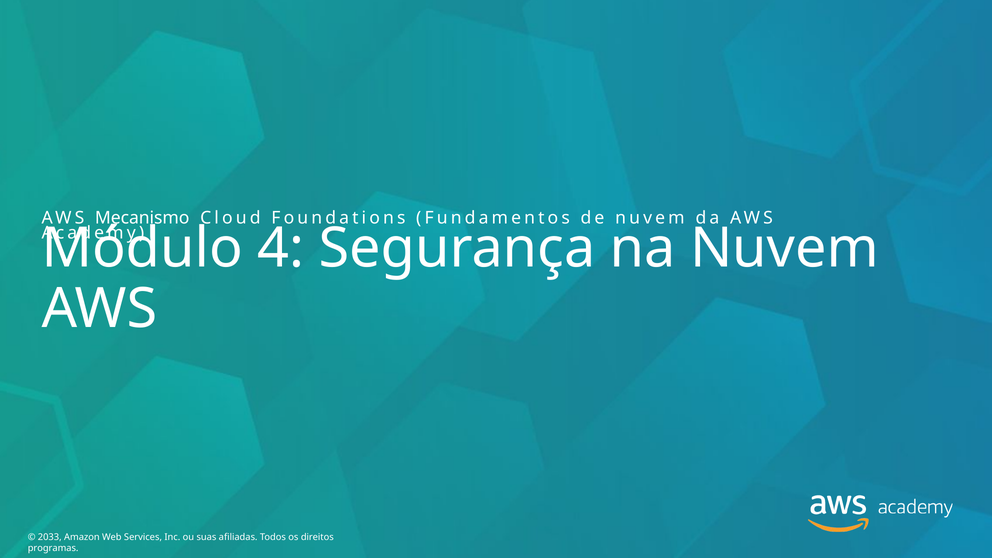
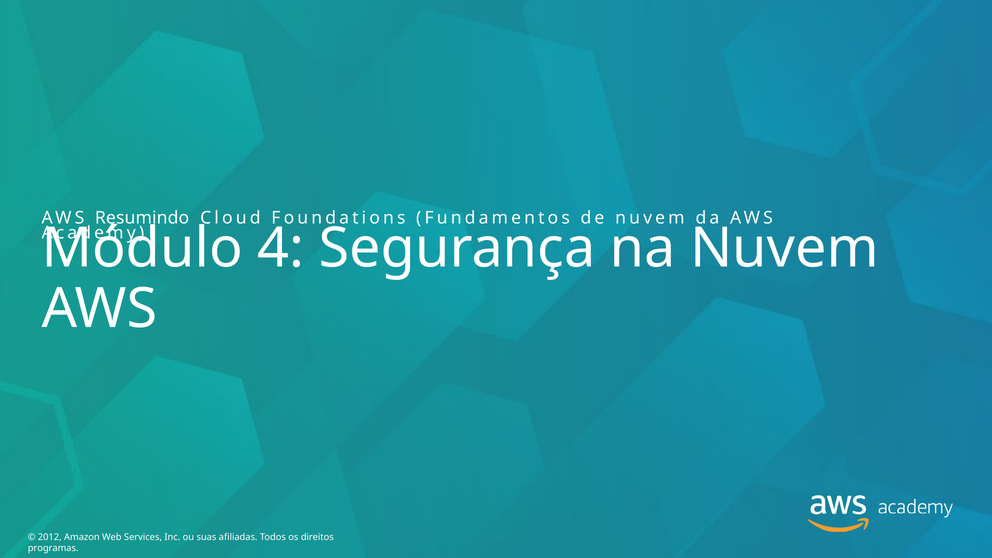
Mecanismo: Mecanismo -> Resumindo
2033: 2033 -> 2012
